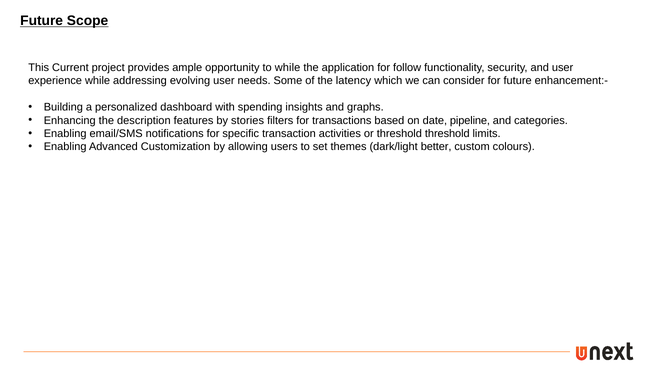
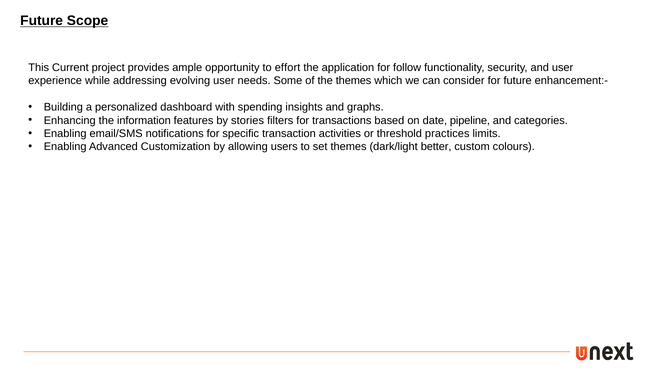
to while: while -> effort
the latency: latency -> themes
description: description -> information
threshold threshold: threshold -> practices
